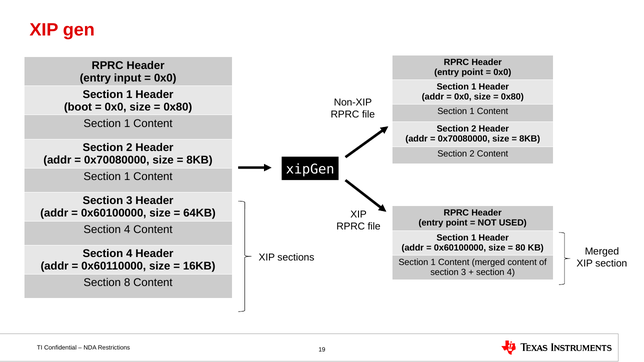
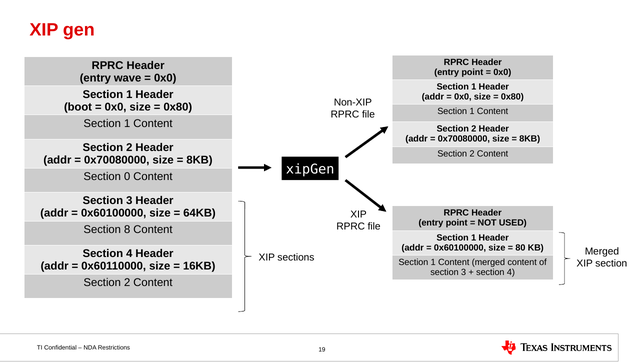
input: input -> wave
1 at (127, 177): 1 -> 0
4 at (127, 230): 4 -> 8
8 at (127, 283): 8 -> 2
